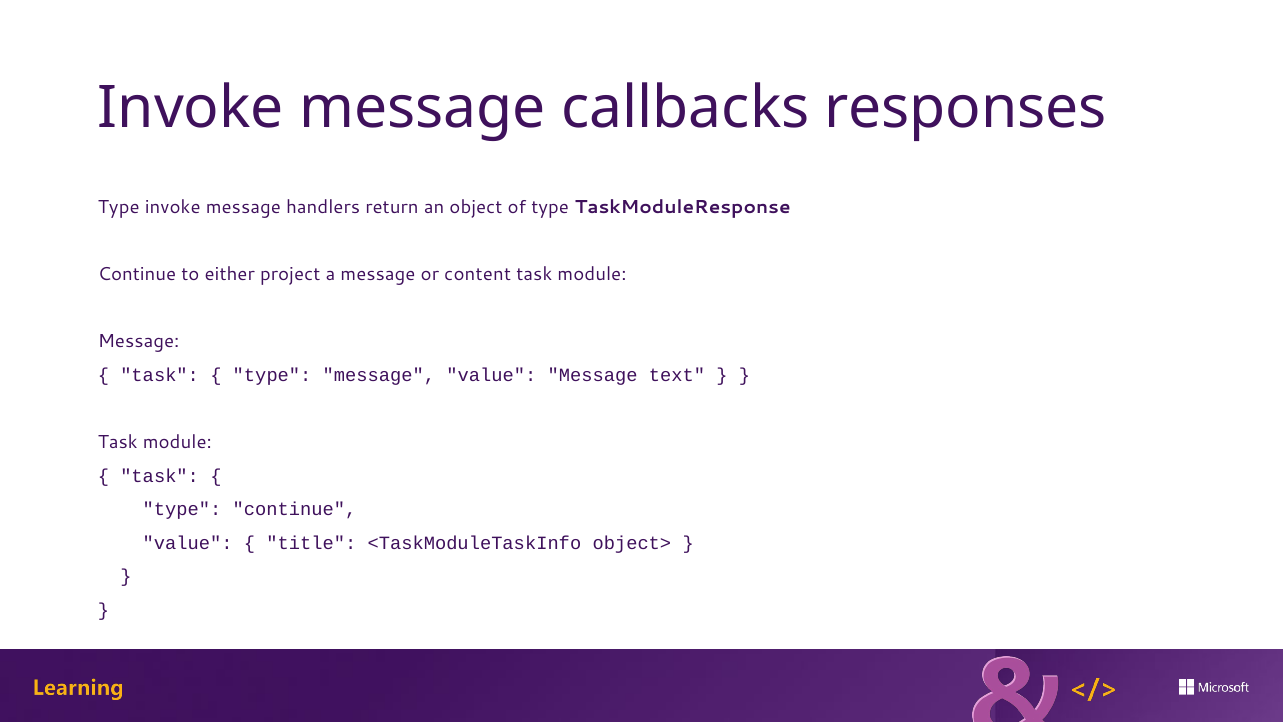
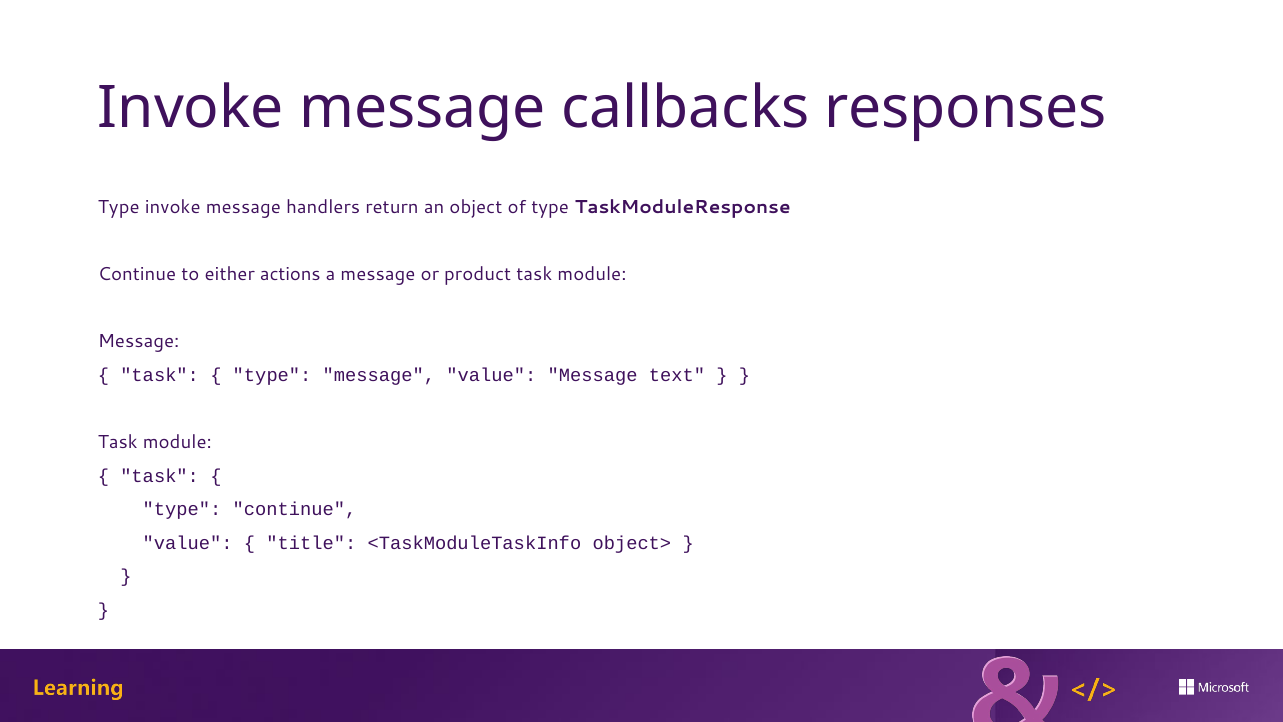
project: project -> actions
content: content -> product
